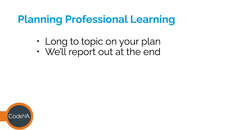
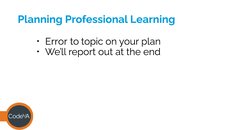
Long: Long -> Error
